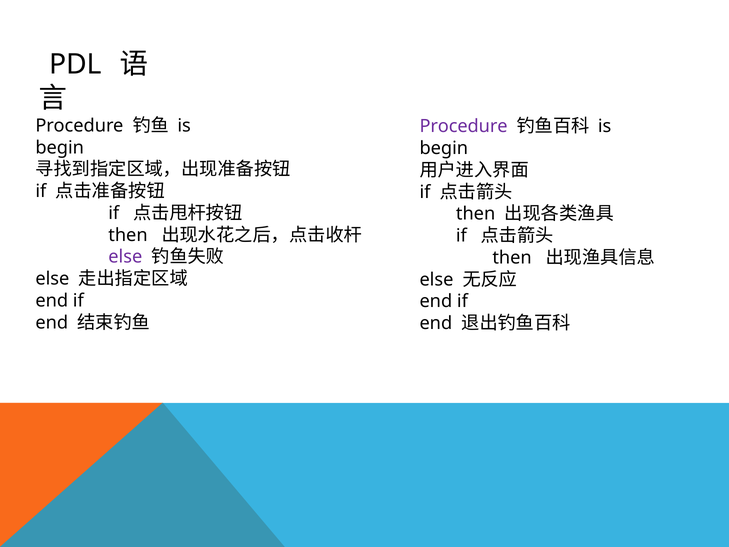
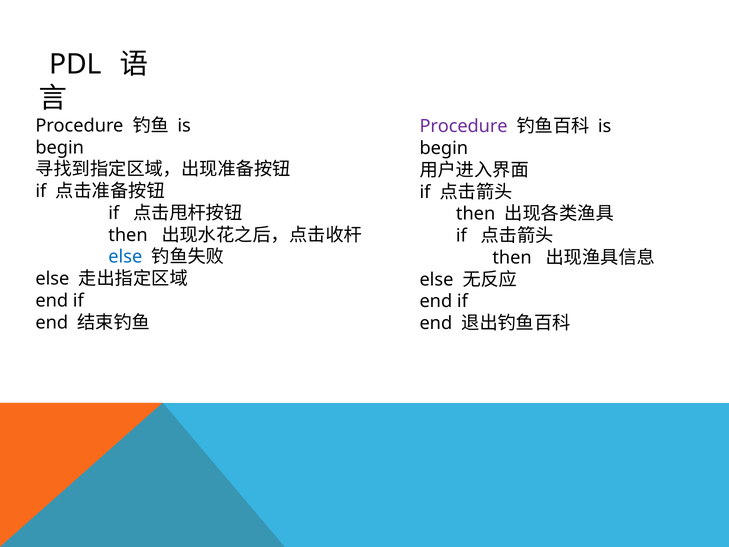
else at (125, 257) colour: purple -> blue
